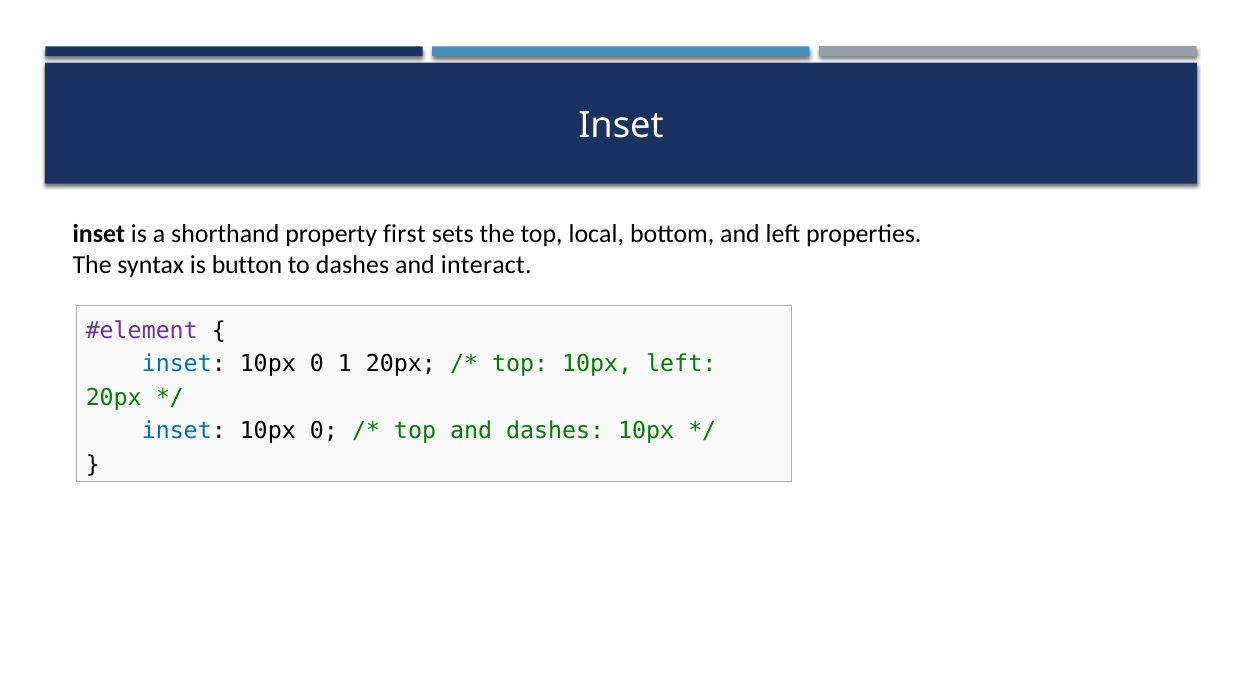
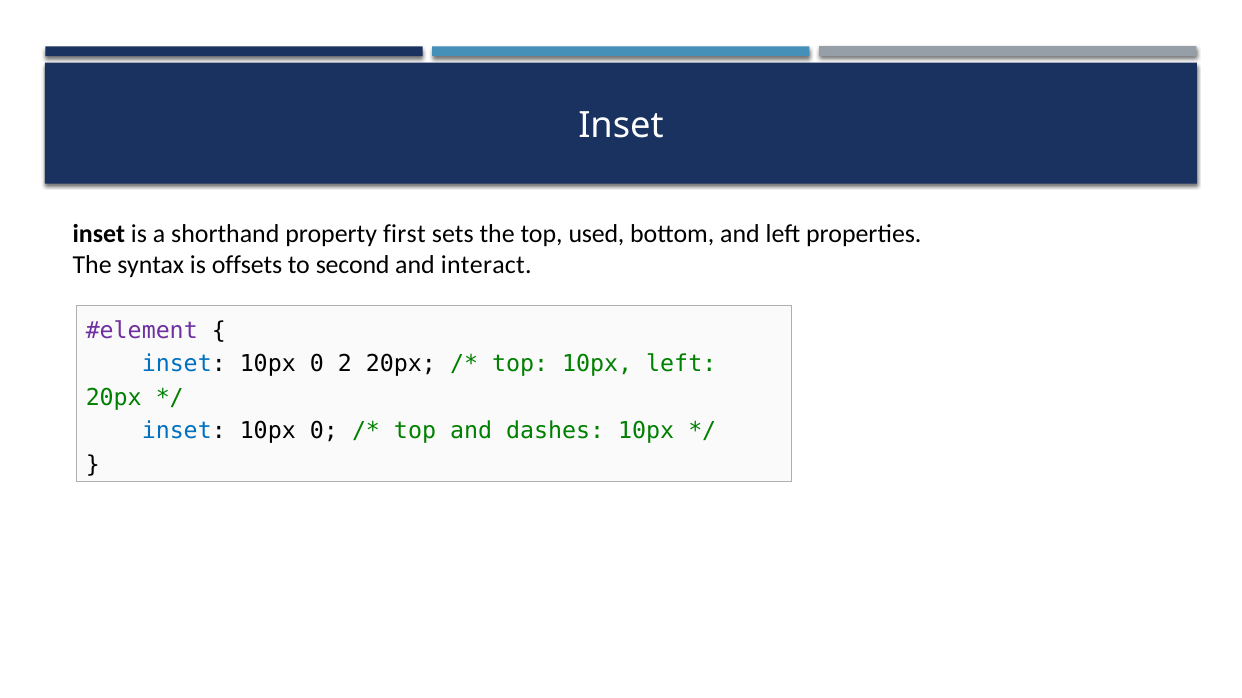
local: local -> used
button: button -> offsets
to dashes: dashes -> second
1: 1 -> 2
